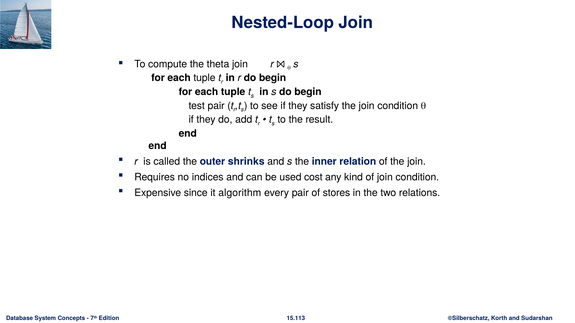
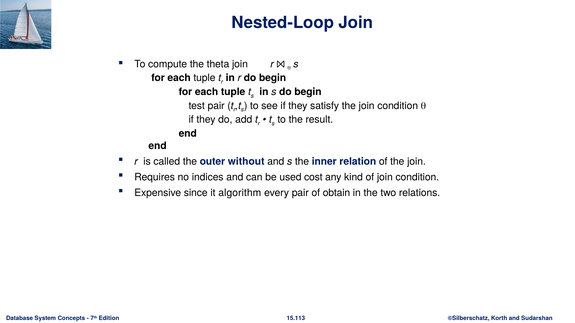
shrinks: shrinks -> without
stores: stores -> obtain
